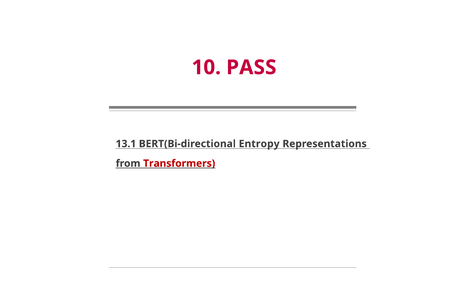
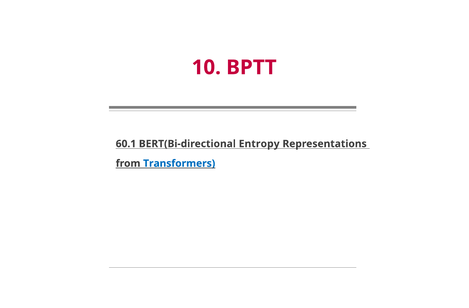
PASS: PASS -> BPTT
13.1: 13.1 -> 60.1
Transformers colour: red -> blue
